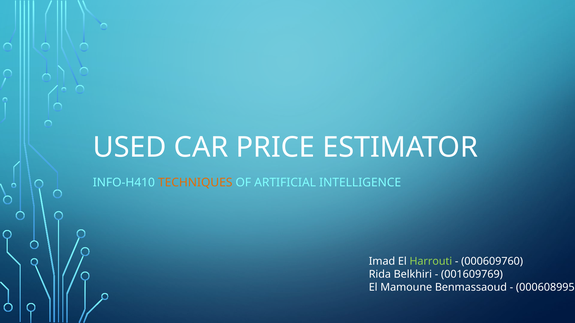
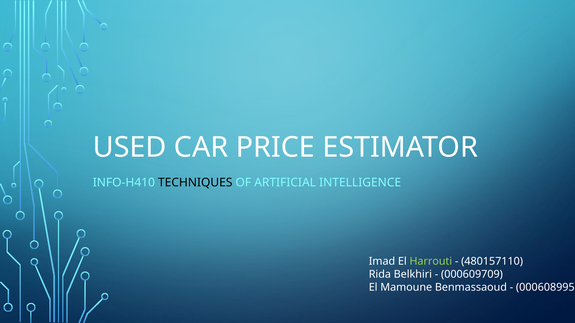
TECHNIQUES colour: orange -> black
000609760: 000609760 -> 480157110
001609769: 001609769 -> 000609709
